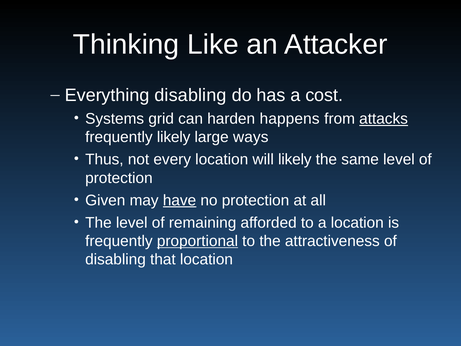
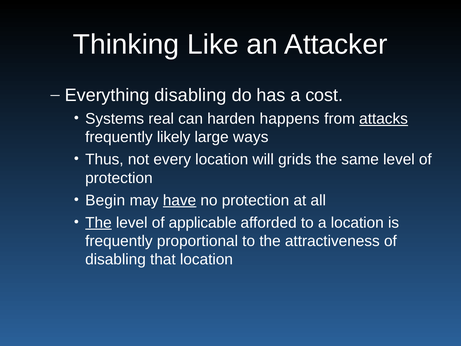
grid: grid -> real
will likely: likely -> grids
Given: Given -> Begin
The at (98, 222) underline: none -> present
remaining: remaining -> applicable
proportional underline: present -> none
